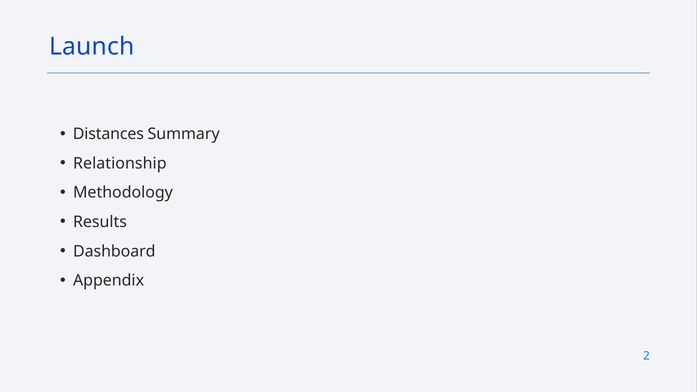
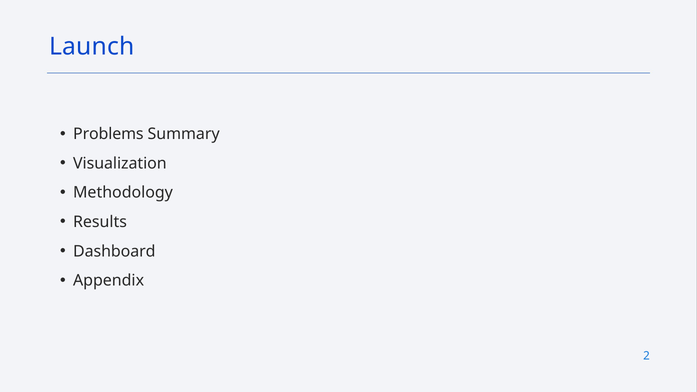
Distances: Distances -> Problems
Relationship: Relationship -> Visualization
